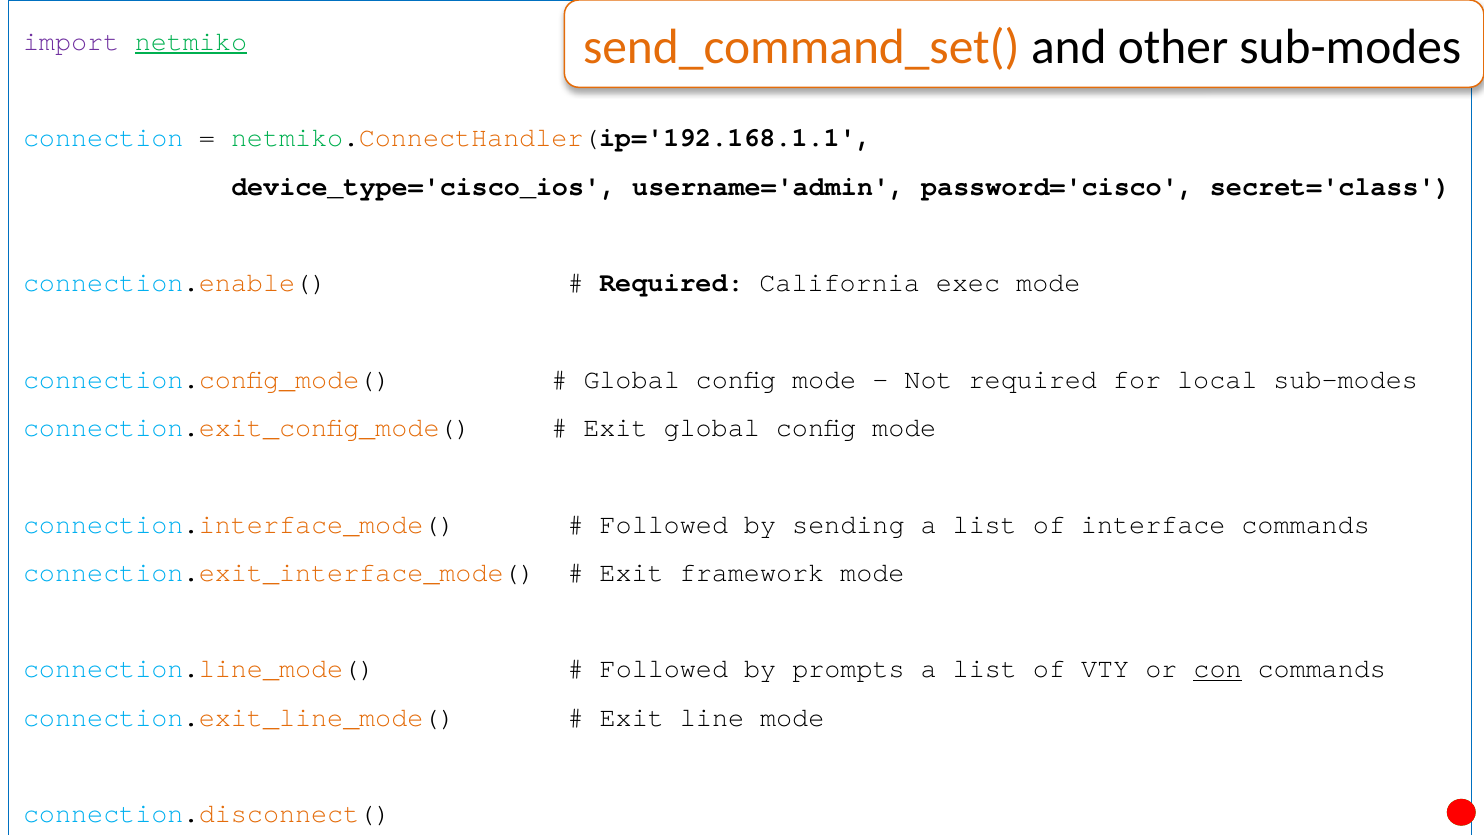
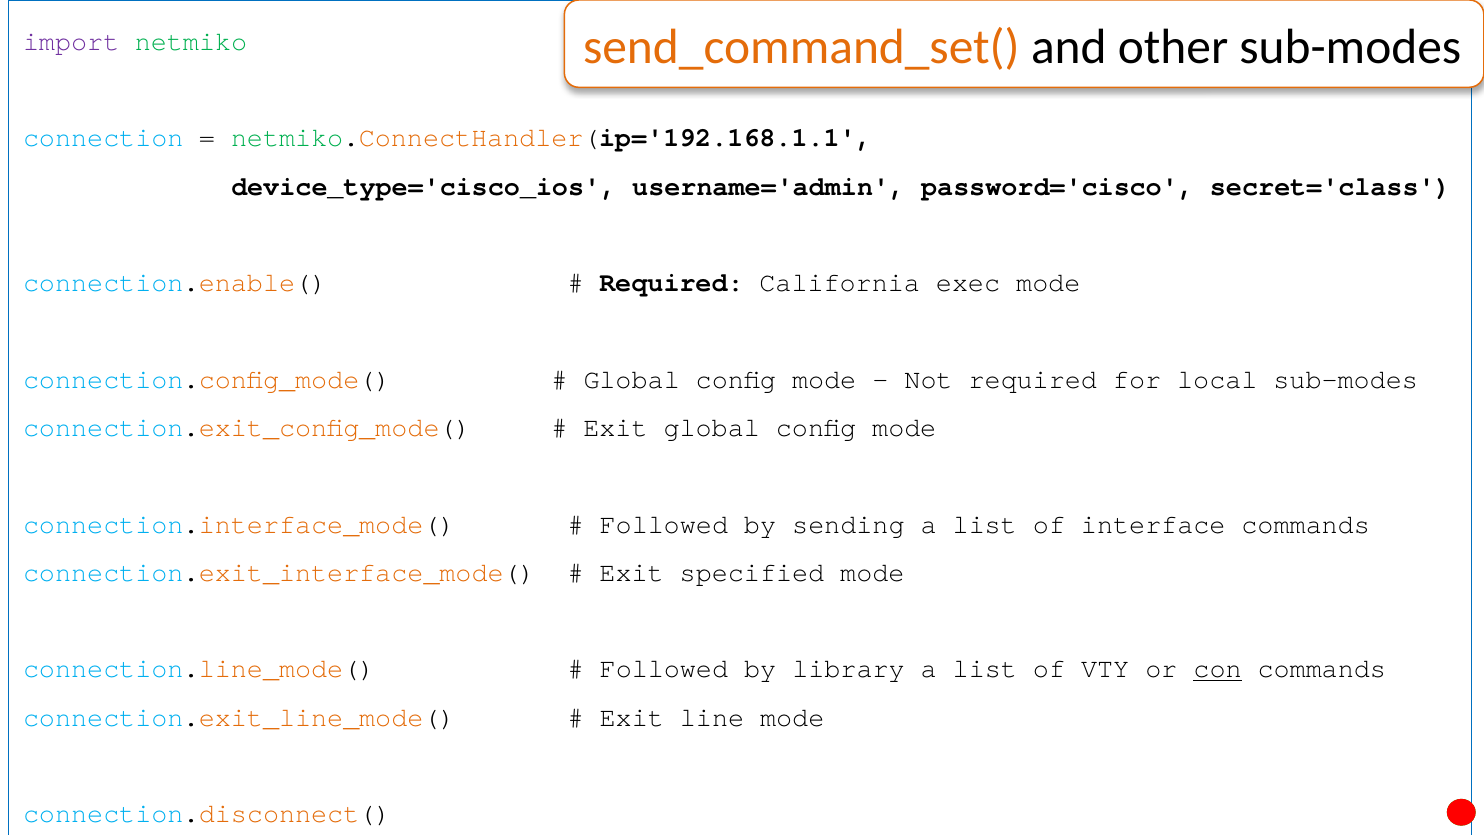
netmiko underline: present -> none
framework: framework -> specified
prompts: prompts -> library
